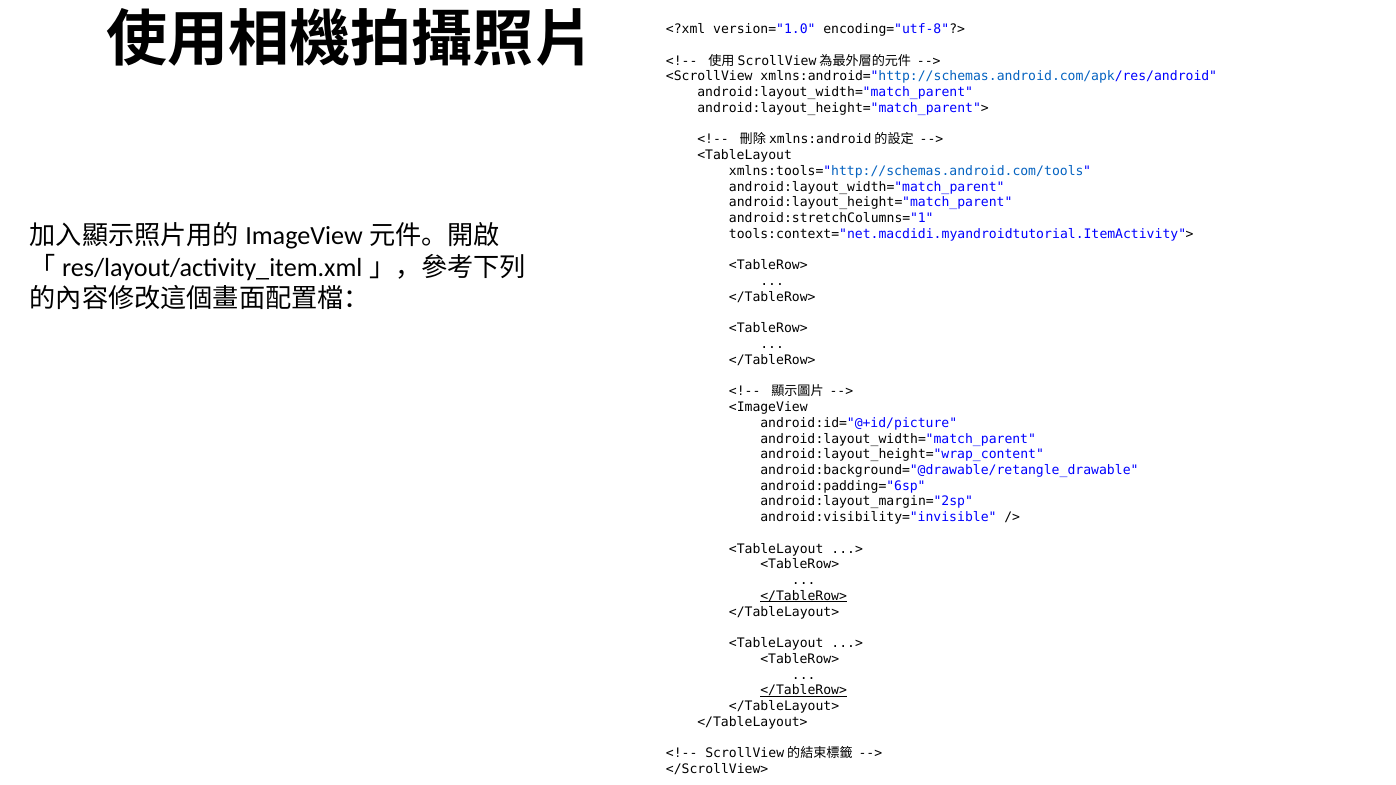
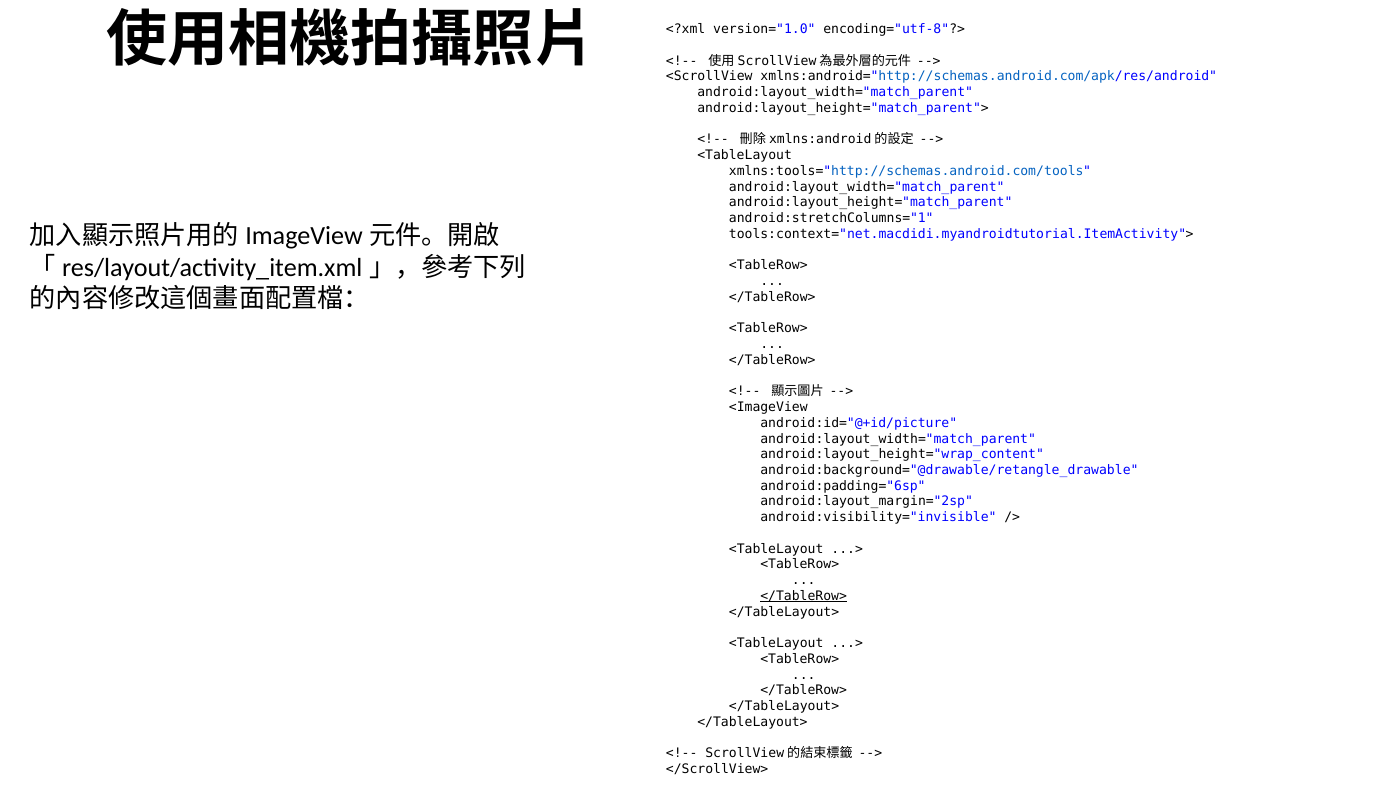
</TableRow> at (804, 691) underline: present -> none
